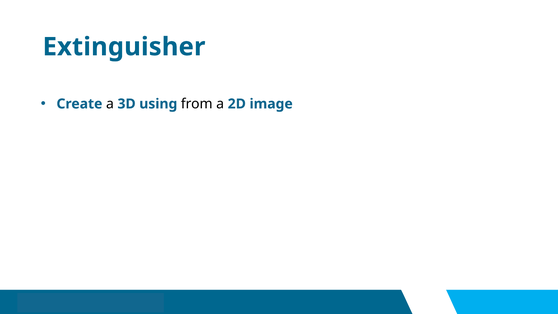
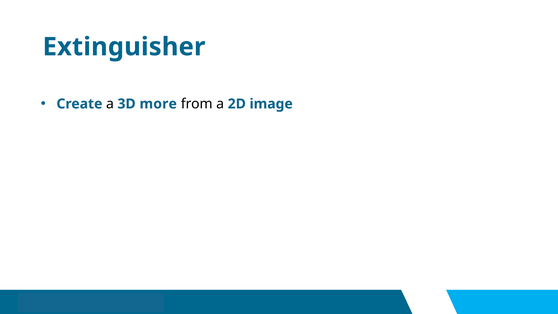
using: using -> more
